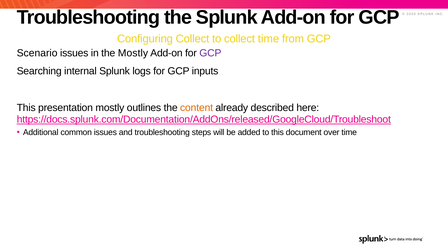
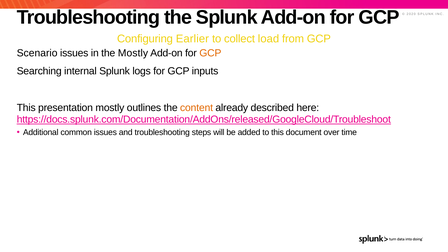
Configuring Collect: Collect -> Earlier
collect time: time -> load
GCP at (210, 53) colour: purple -> orange
